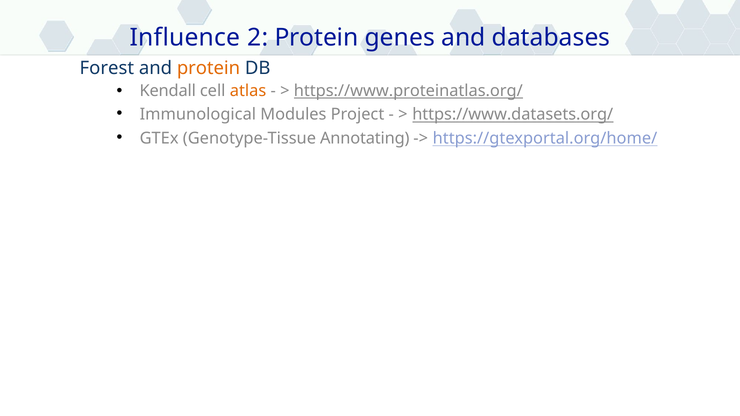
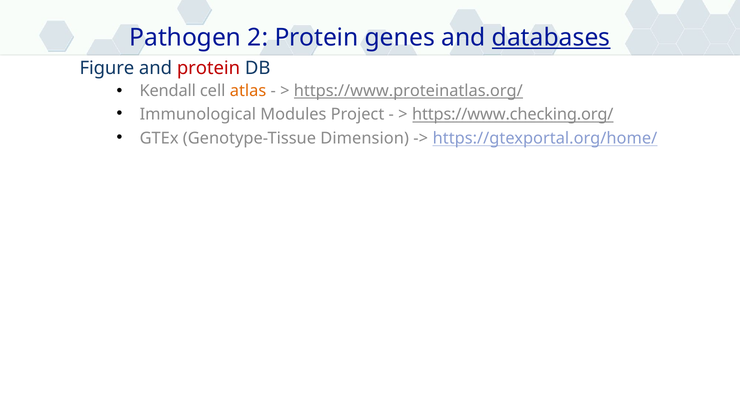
Influence: Influence -> Pathogen
databases underline: none -> present
Forest: Forest -> Figure
protein at (209, 68) colour: orange -> red
https://www.datasets.org/: https://www.datasets.org/ -> https://www.checking.org/
Annotating: Annotating -> Dimension
